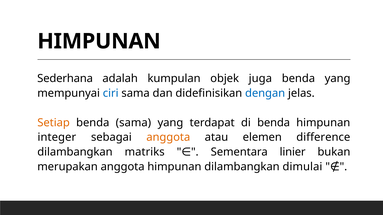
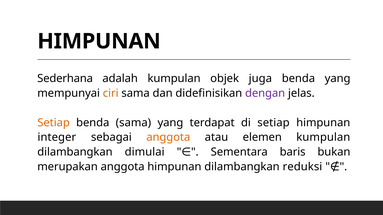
ciri colour: blue -> orange
dengan colour: blue -> purple
di benda: benda -> setiap
elemen difference: difference -> kumpulan
matriks: matriks -> dimulai
linier: linier -> baris
dimulai: dimulai -> reduksi
